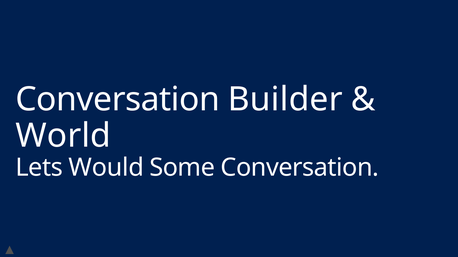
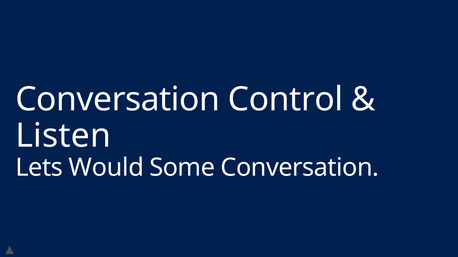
Builder: Builder -> Control
World: World -> Listen
